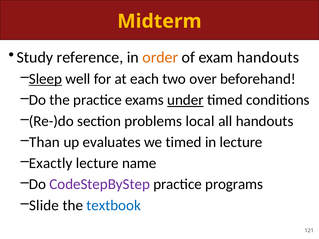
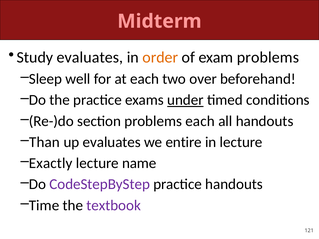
Midterm colour: yellow -> pink
Study reference: reference -> evaluates
exam handouts: handouts -> problems
Sleep underline: present -> none
problems local: local -> each
we timed: timed -> entire
practice programs: programs -> handouts
Slide: Slide -> Time
textbook colour: blue -> purple
